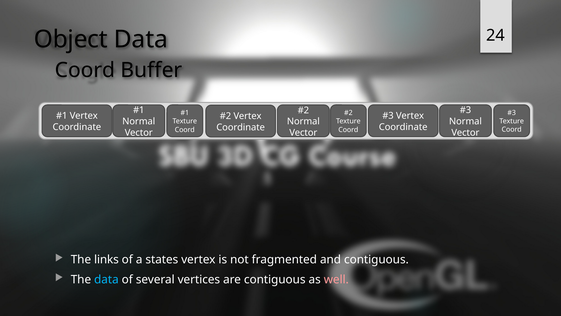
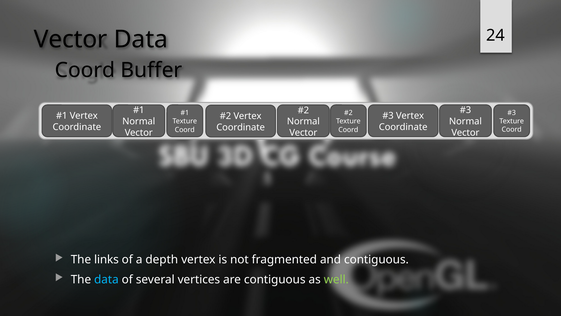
Object at (71, 39): Object -> Vector
states: states -> depth
well colour: pink -> light green
